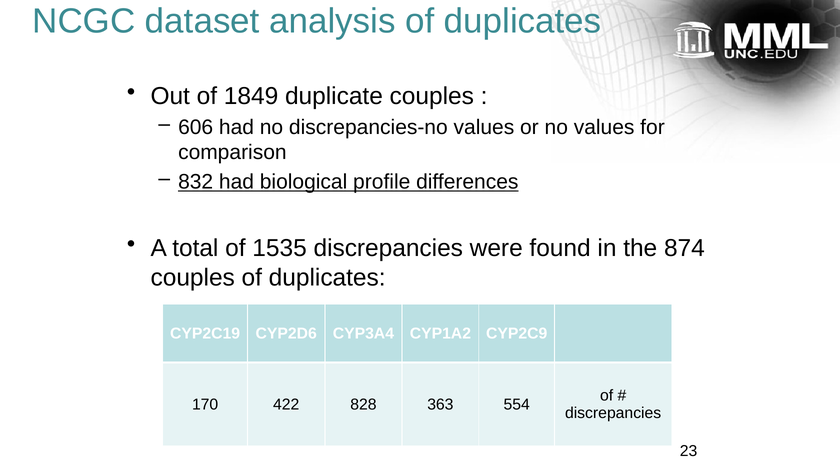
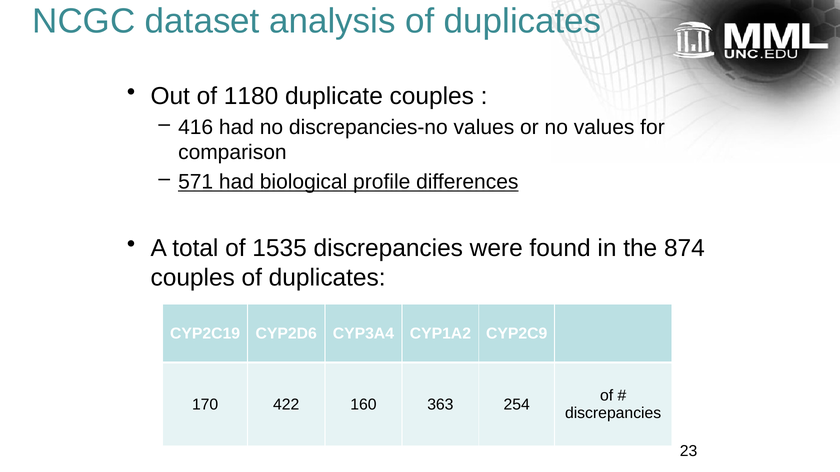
1849: 1849 -> 1180
606: 606 -> 416
832: 832 -> 571
828: 828 -> 160
554: 554 -> 254
